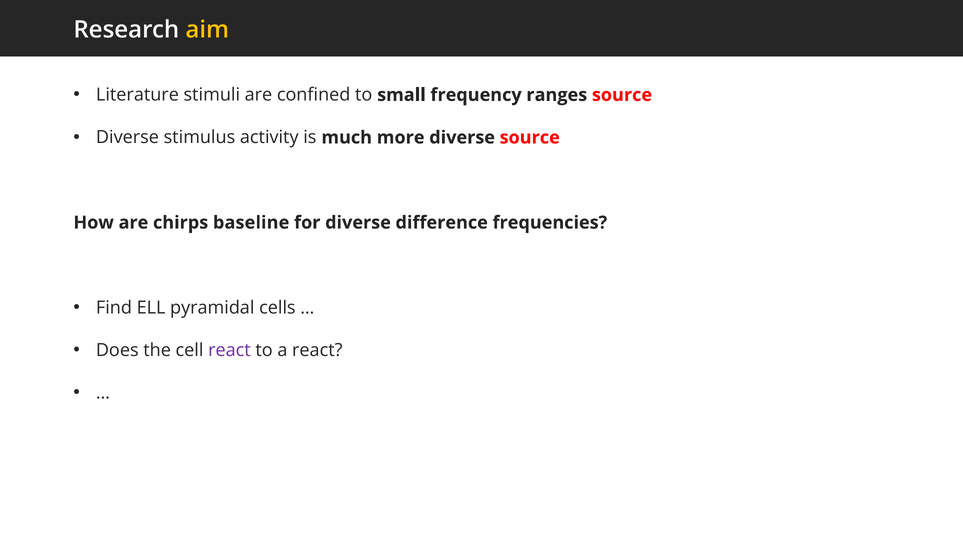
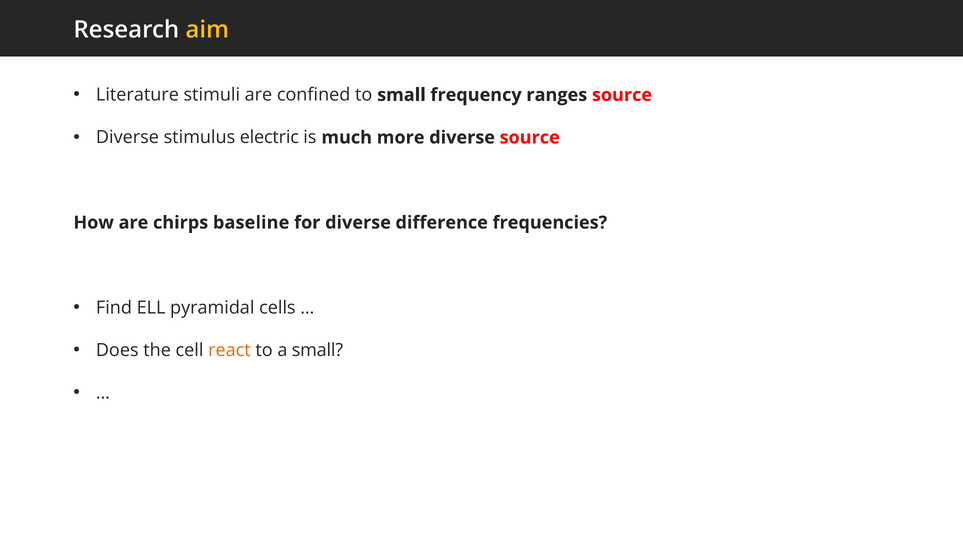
activity: activity -> electric
react at (229, 350) colour: purple -> orange
a react: react -> small
